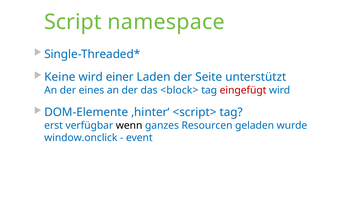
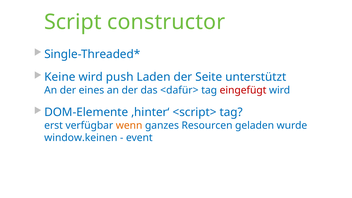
namespace: namespace -> constructor
einer: einer -> push
<block>: <block> -> <dafür>
wenn colour: black -> orange
window.onclick: window.onclick -> window.keinen
